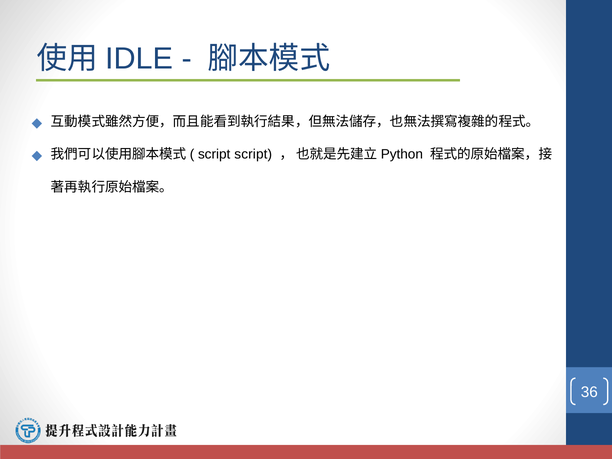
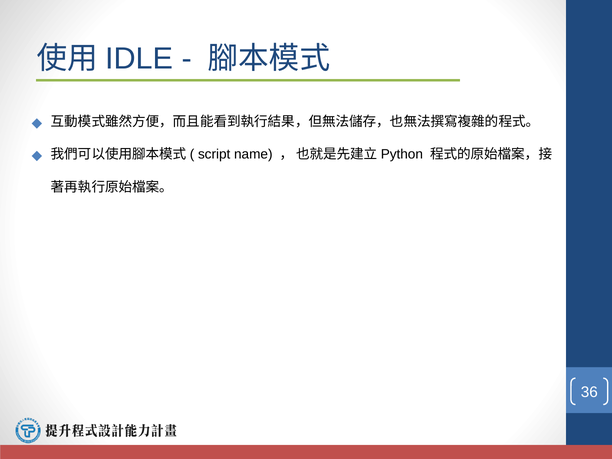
script script: script -> name
